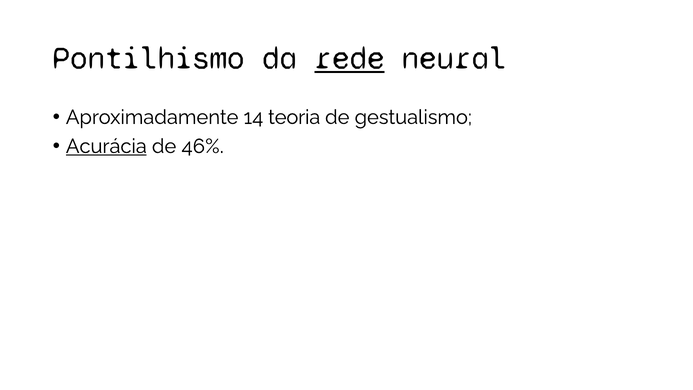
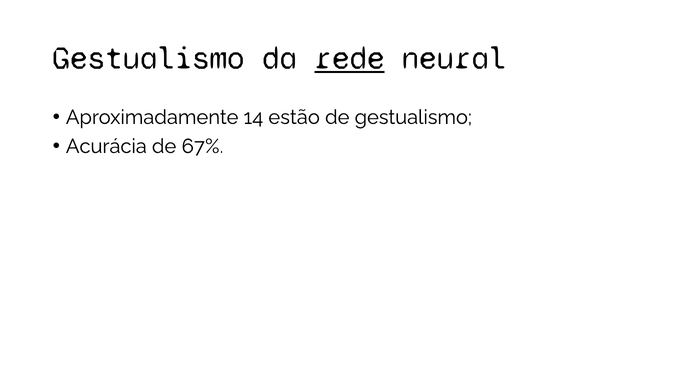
Pontilhismo at (149, 58): Pontilhismo -> Gestualismo
teoria: teoria -> estão
Acurácia underline: present -> none
46%: 46% -> 67%
